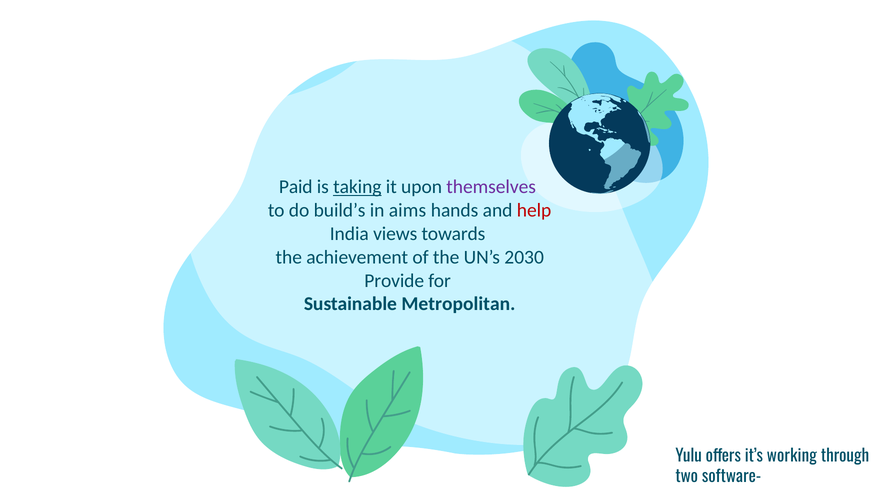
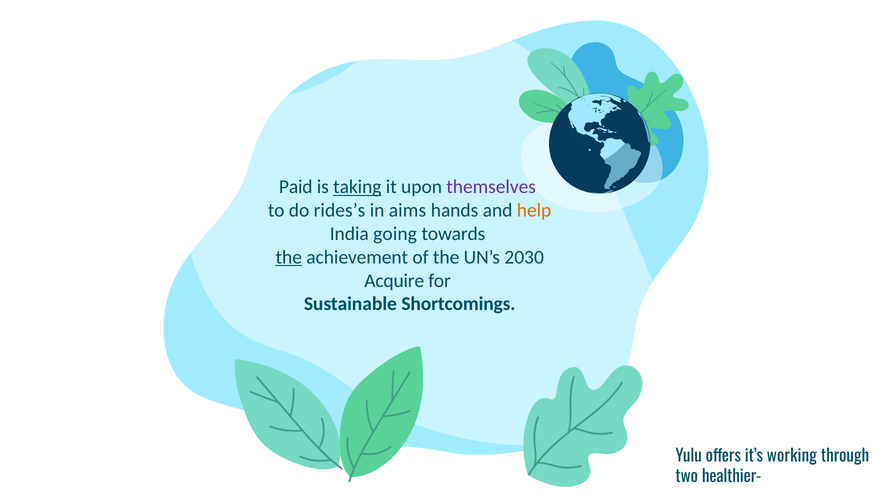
build’s: build’s -> rides’s
help colour: red -> orange
views: views -> going
the at (289, 257) underline: none -> present
Provide: Provide -> Acquire
Metropolitan: Metropolitan -> Shortcomings
software-: software- -> healthier-
